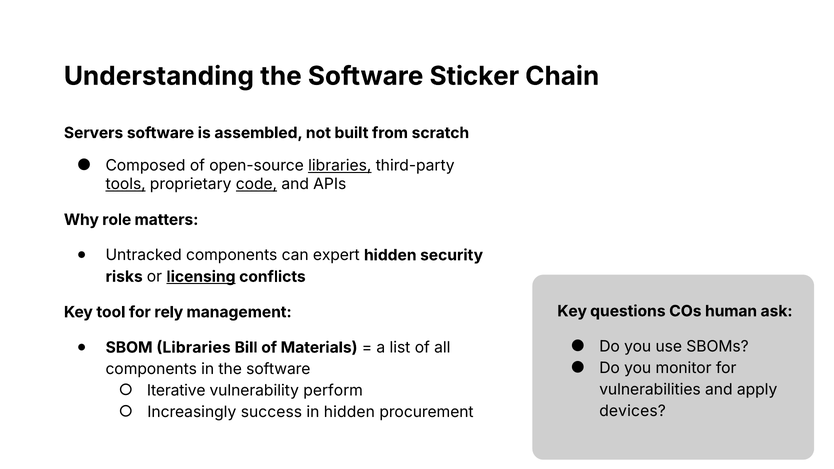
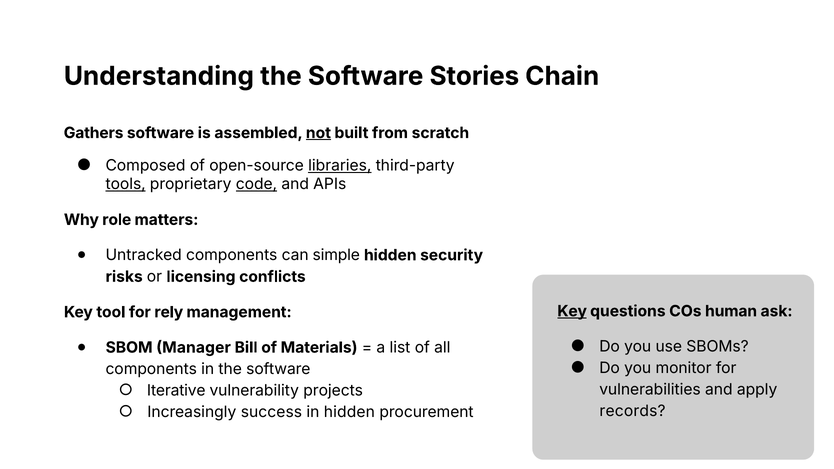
Sticker: Sticker -> Stories
Servers: Servers -> Gathers
not underline: none -> present
expert: expert -> simple
licensing underline: present -> none
Key at (572, 311) underline: none -> present
SBOM Libraries: Libraries -> Manager
perform: perform -> projects
devices: devices -> records
